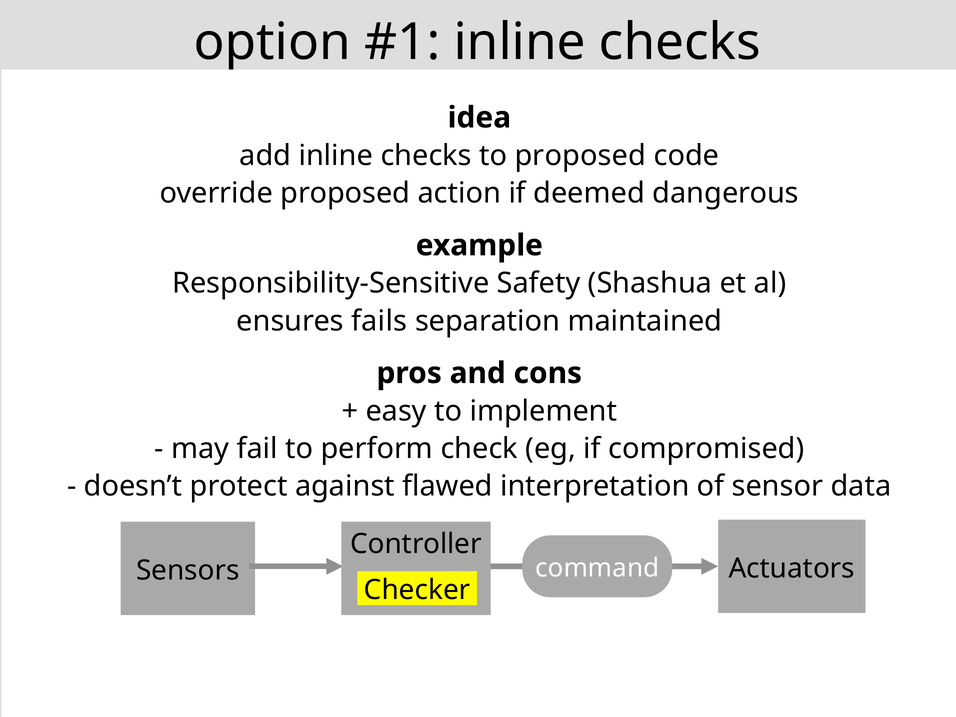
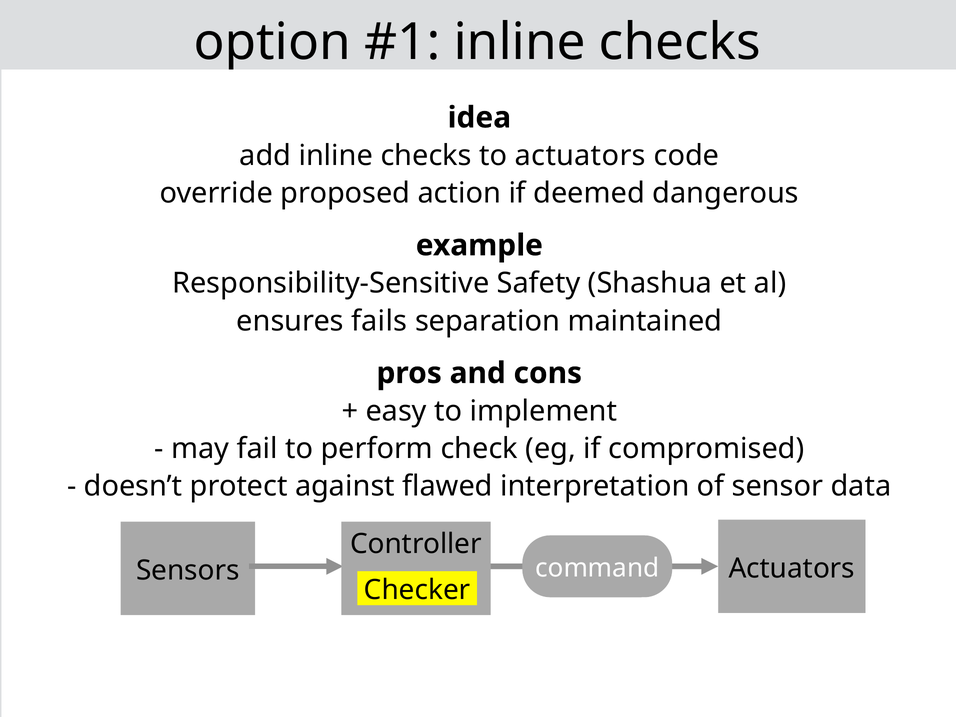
to proposed: proposed -> actuators
